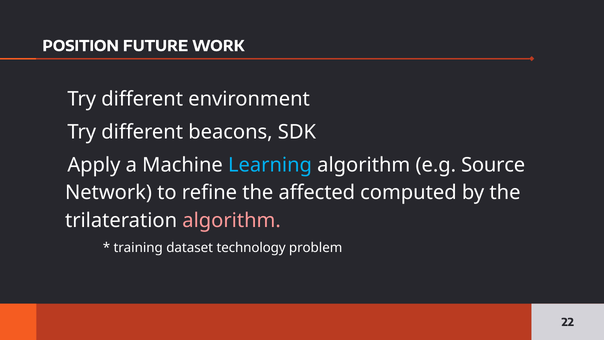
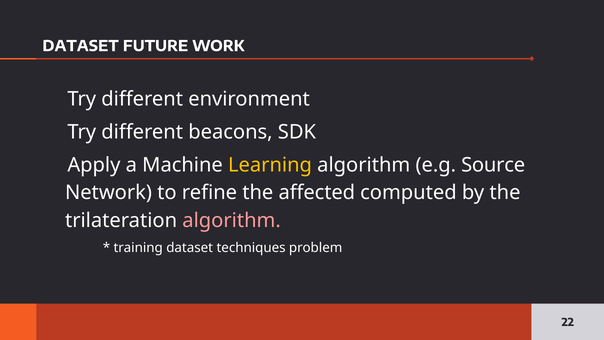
POSITION at (81, 46): POSITION -> DATASET
Learning colour: light blue -> yellow
technology: technology -> techniques
